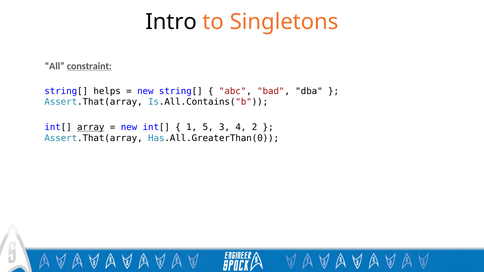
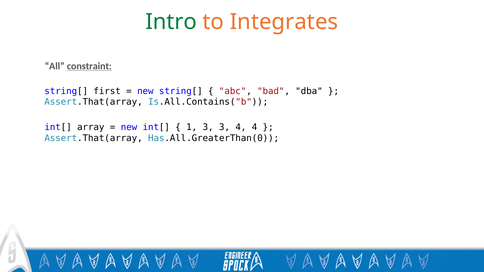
Intro colour: black -> green
Singletons: Singletons -> Integrates
helps: helps -> first
array underline: present -> none
1 5: 5 -> 3
4 2: 2 -> 4
